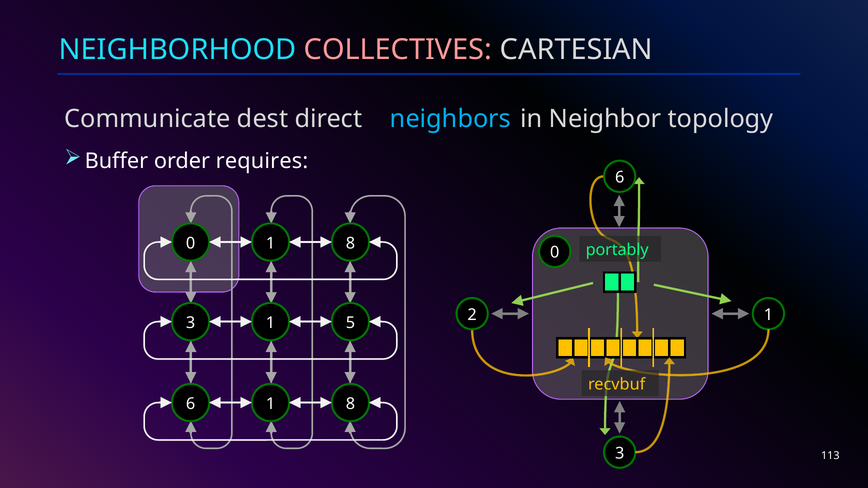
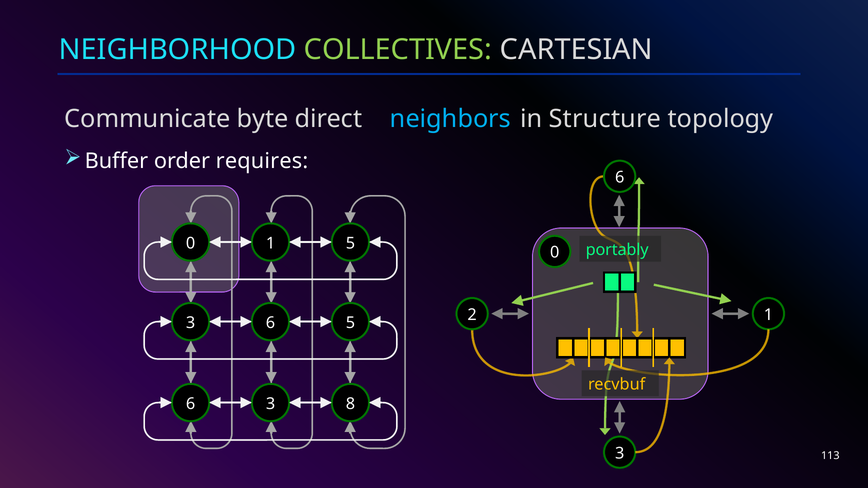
COLLECTIVES colour: pink -> light green
dest: dest -> byte
Neighbor: Neighbor -> Structure
0 1 8: 8 -> 5
1 at (270, 323): 1 -> 6
6 1: 1 -> 3
